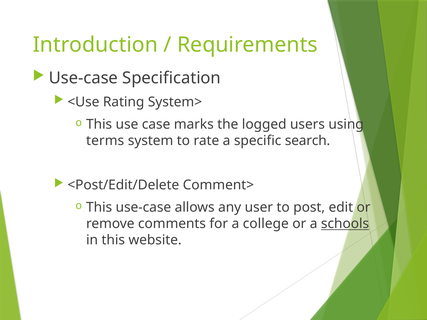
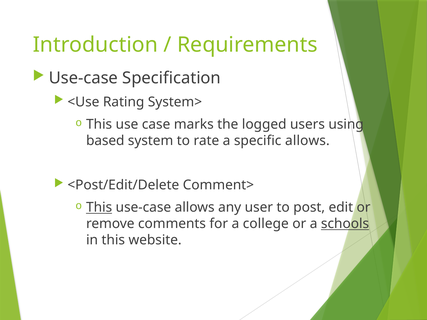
terms: terms -> based
specific search: search -> allows
This at (99, 208) underline: none -> present
